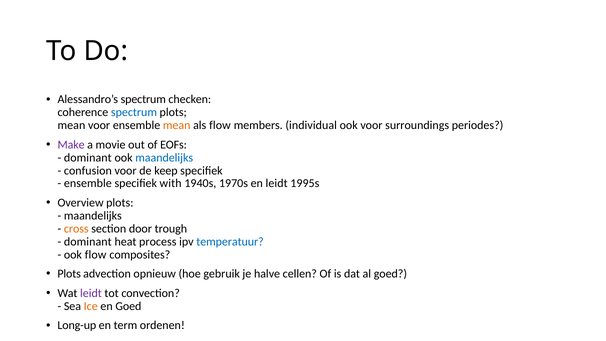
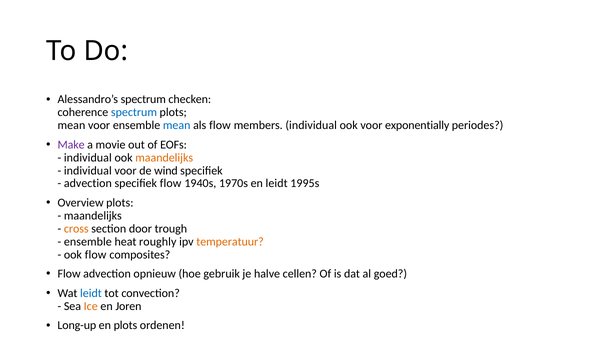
mean at (177, 125) colour: orange -> blue
surroundings: surroundings -> exponentially
dominant at (88, 158): dominant -> individual
maandelijks at (164, 158) colour: blue -> orange
confusion at (88, 171): confusion -> individual
keep: keep -> wind
ensemble at (88, 183): ensemble -> advection
specifiek with: with -> flow
dominant at (88, 242): dominant -> ensemble
process: process -> roughly
temperatuur colour: blue -> orange
Plots at (69, 274): Plots -> Flow
leidt at (91, 293) colour: purple -> blue
en Goed: Goed -> Joren
en term: term -> plots
